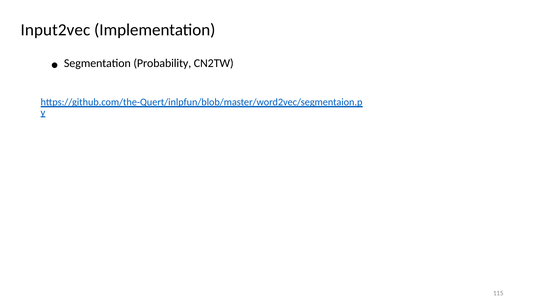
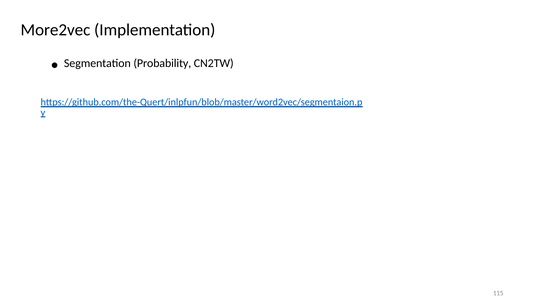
Input2vec: Input2vec -> More2vec
